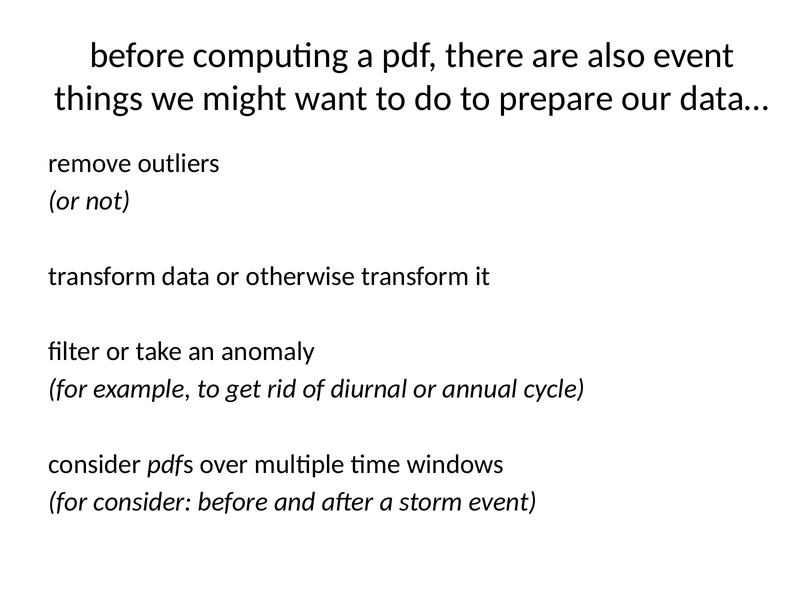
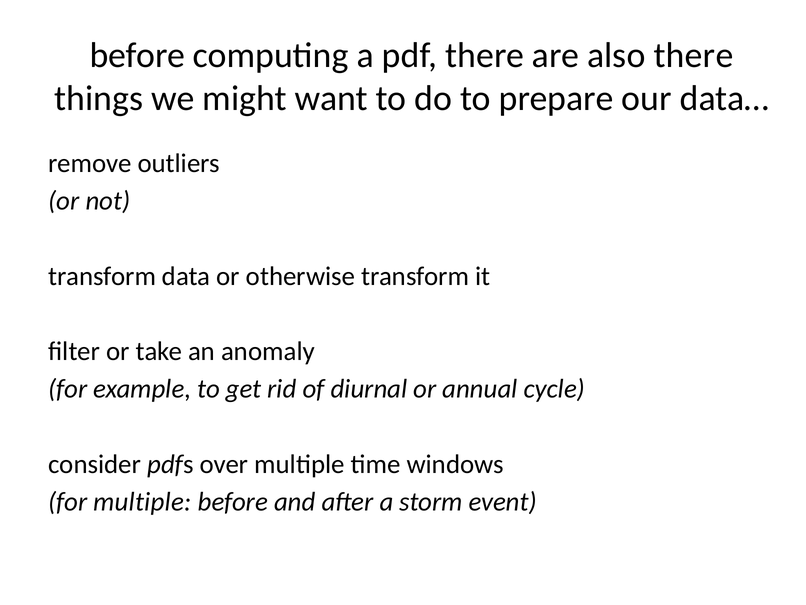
also event: event -> there
for consider: consider -> multiple
